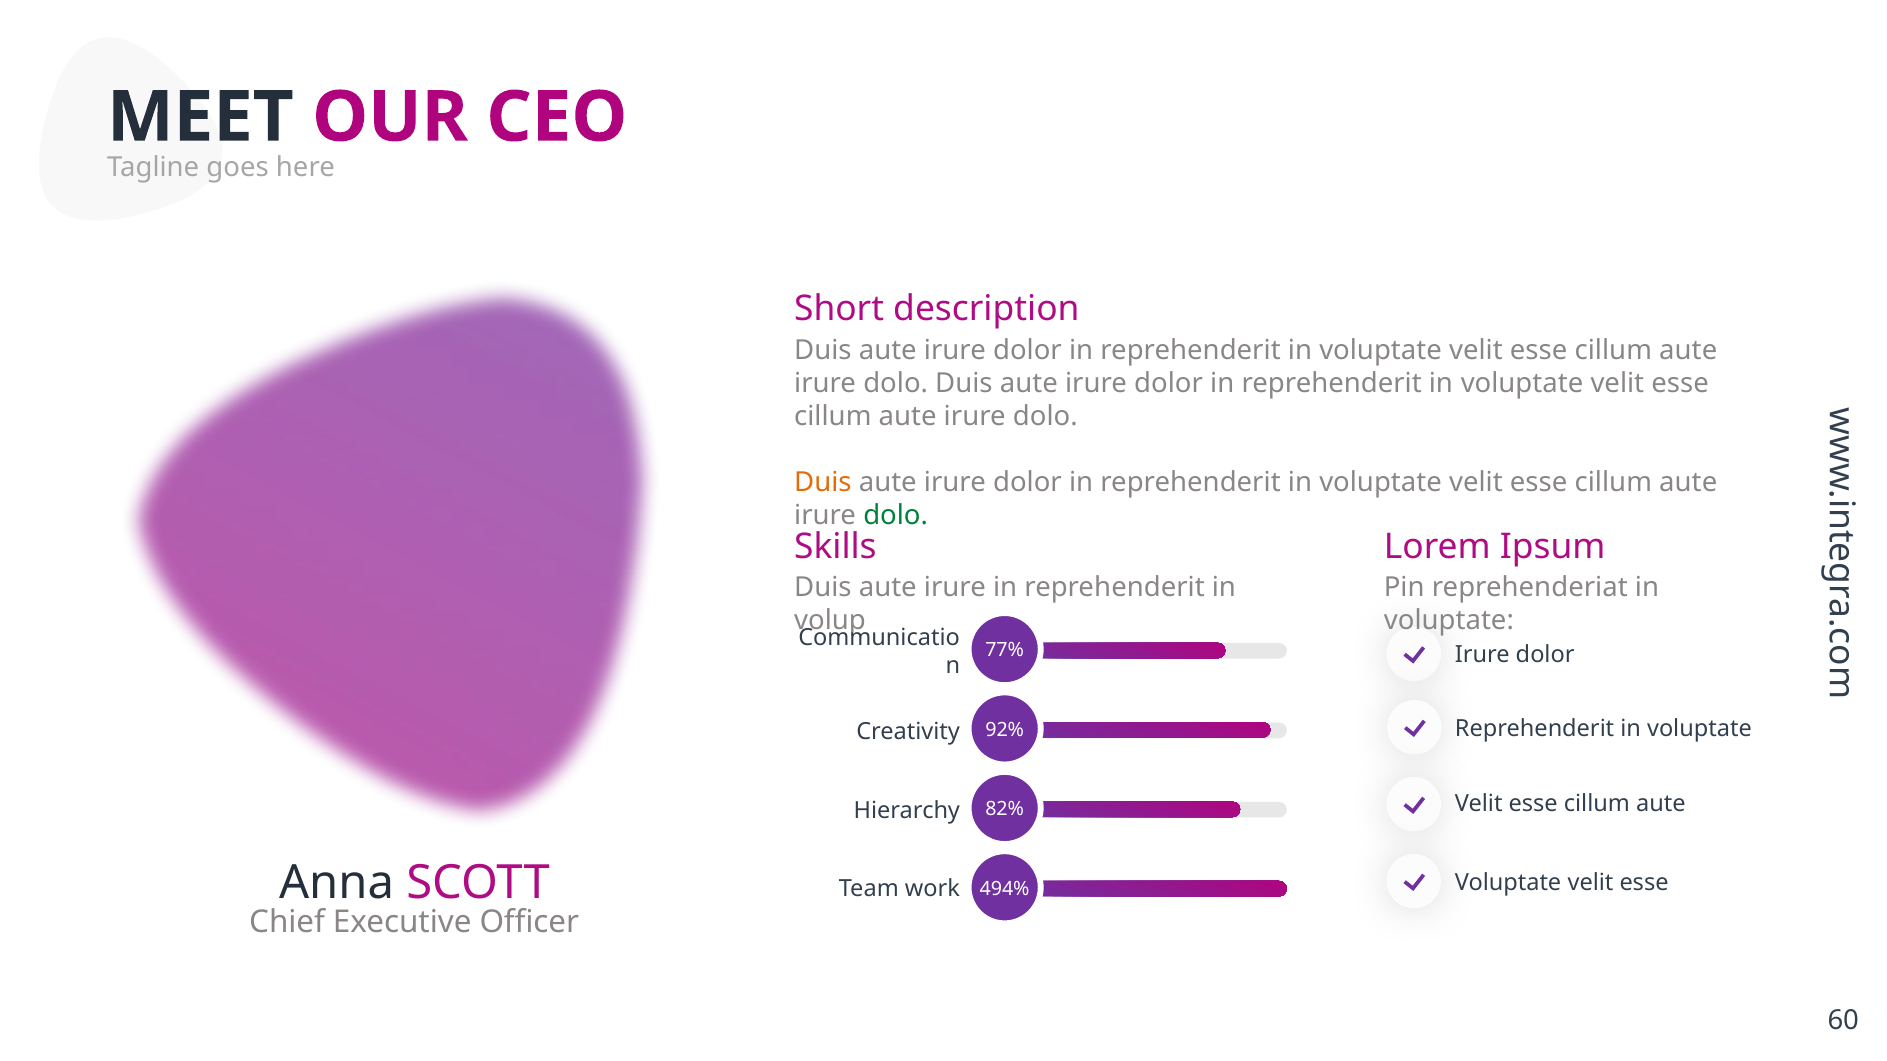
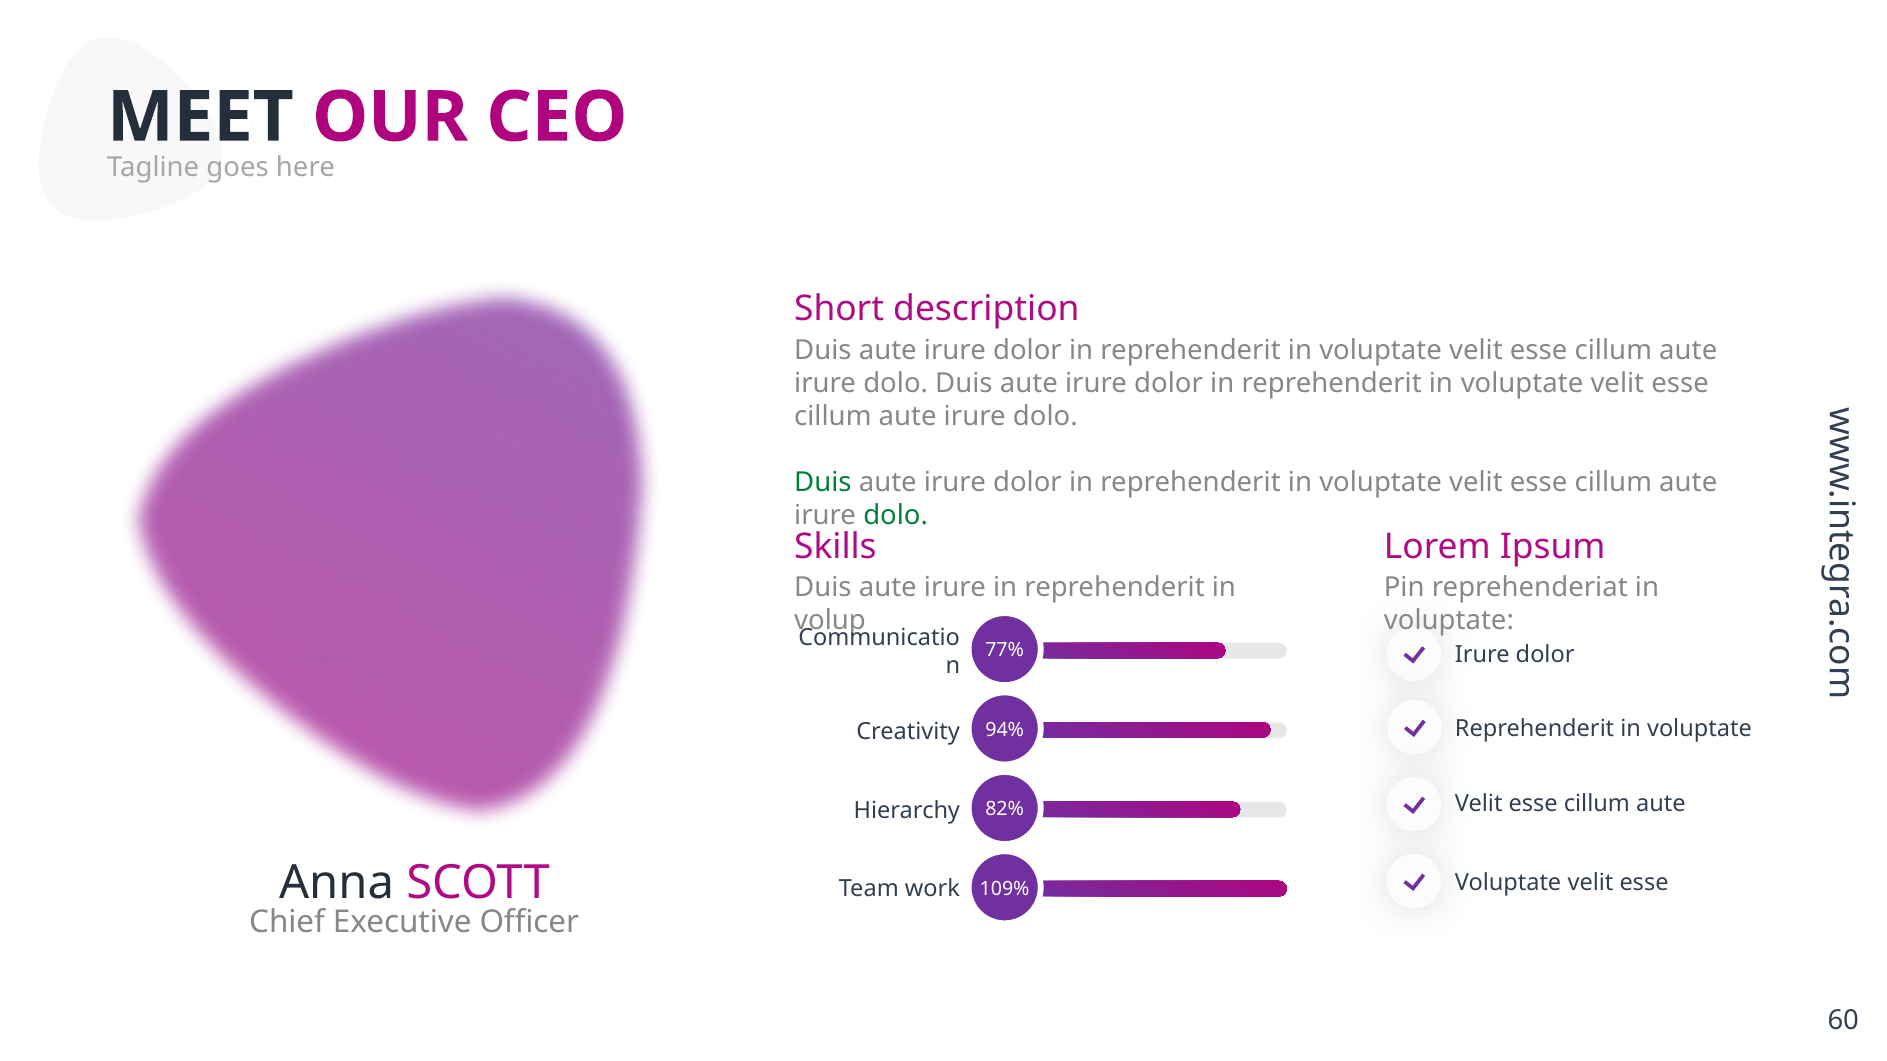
Duis at (823, 483) colour: orange -> green
92%: 92% -> 94%
494%: 494% -> 109%
